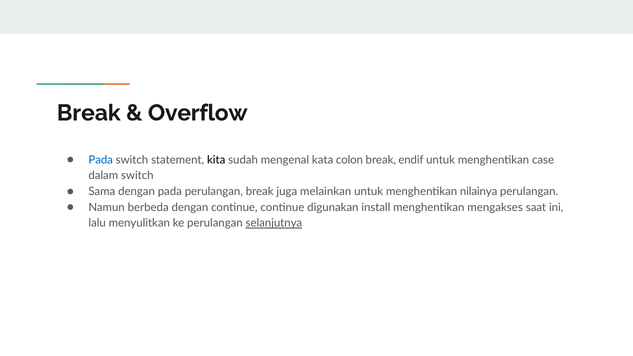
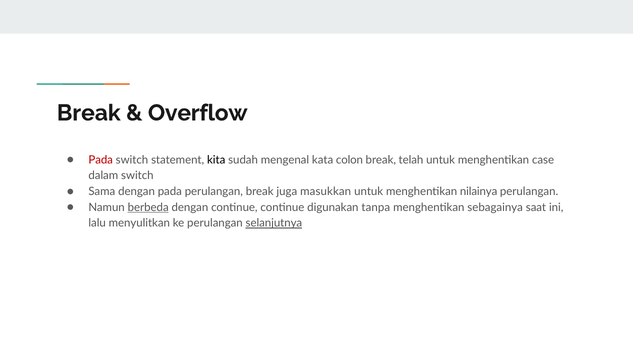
Pada at (101, 160) colour: blue -> red
endif: endif -> telah
melainkan: melainkan -> masukkan
berbeda underline: none -> present
install: install -> tanpa
mengakses: mengakses -> sebagainya
